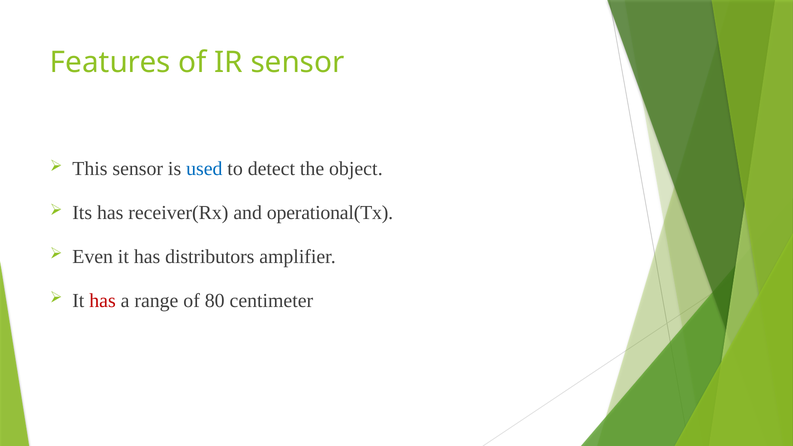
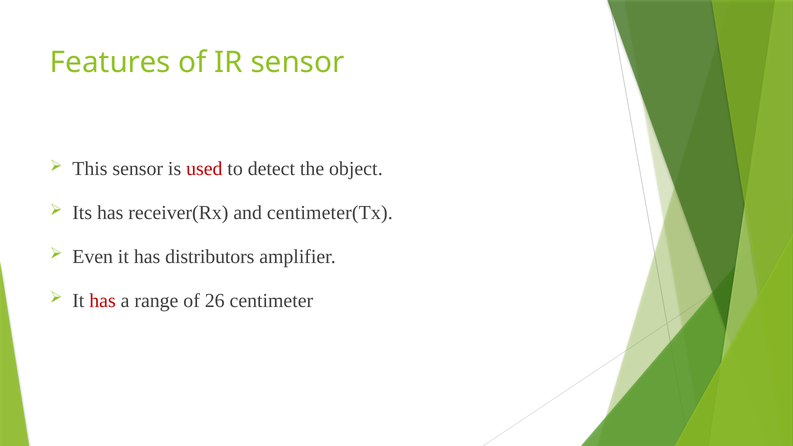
used colour: blue -> red
operational(Tx: operational(Tx -> centimeter(Tx
80: 80 -> 26
